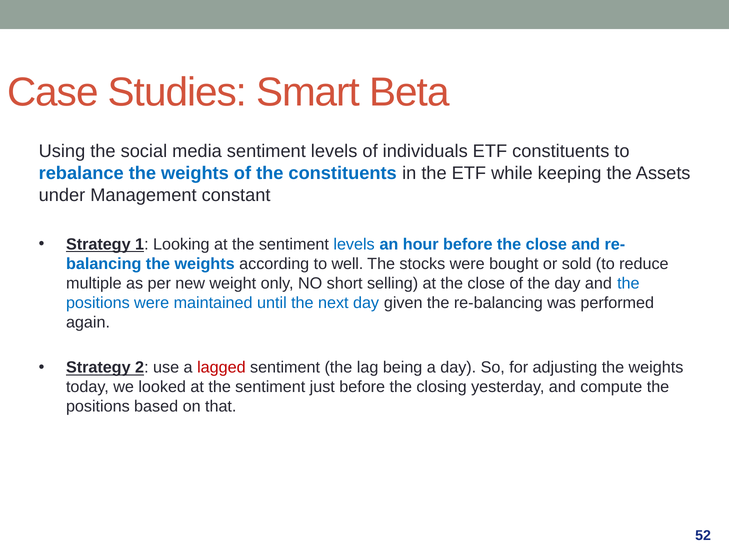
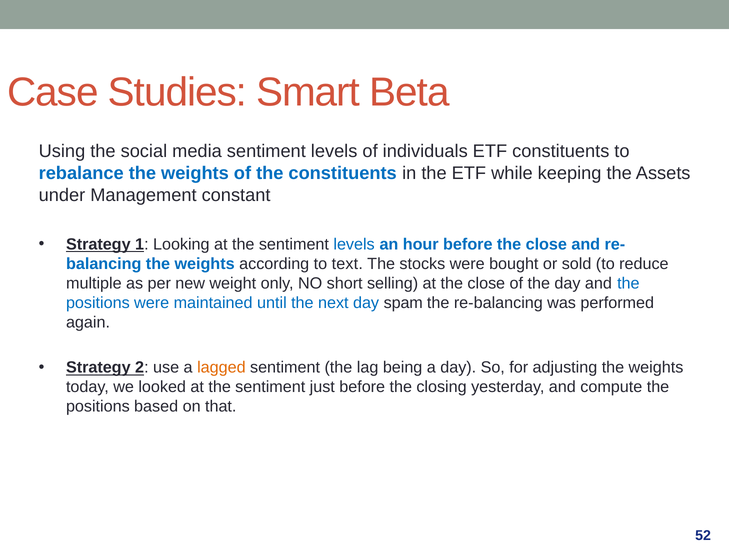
well: well -> text
given: given -> spam
lagged colour: red -> orange
